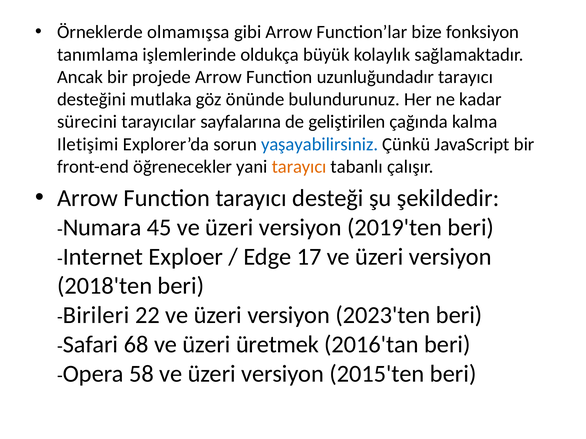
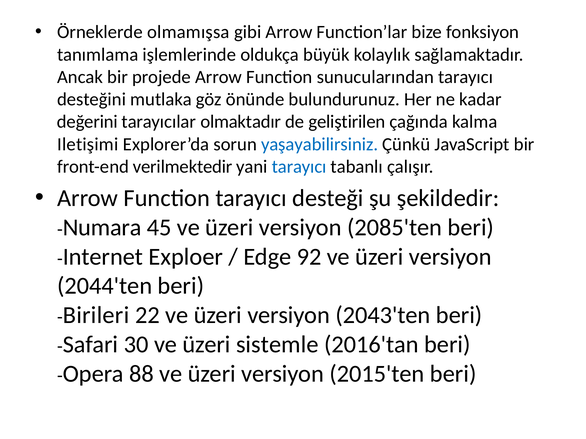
uzunluğundadır: uzunluğundadır -> sunucularından
sürecini: sürecini -> değerini
sayfalarına: sayfalarına -> olmaktadır
öğrenecekler: öğrenecekler -> verilmektedir
tarayıcı at (299, 167) colour: orange -> blue
2019'ten: 2019'ten -> 2085'ten
17: 17 -> 92
2018'ten: 2018'ten -> 2044'ten
2023'ten: 2023'ten -> 2043'ten
68: 68 -> 30
üretmek: üretmek -> sistemle
58: 58 -> 88
